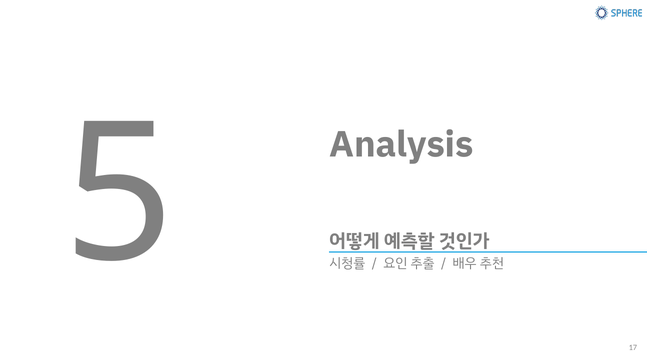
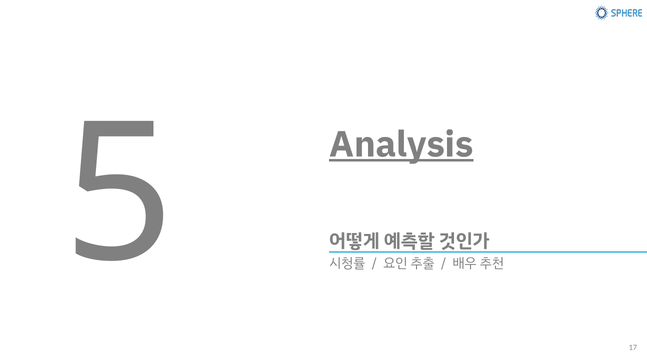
Analysis underline: none -> present
